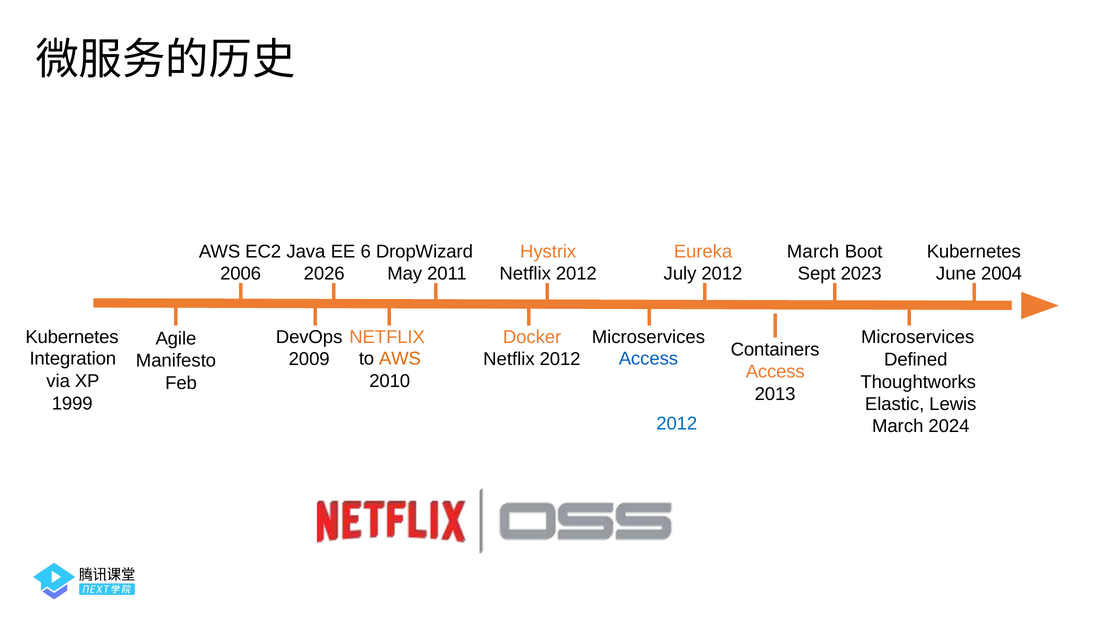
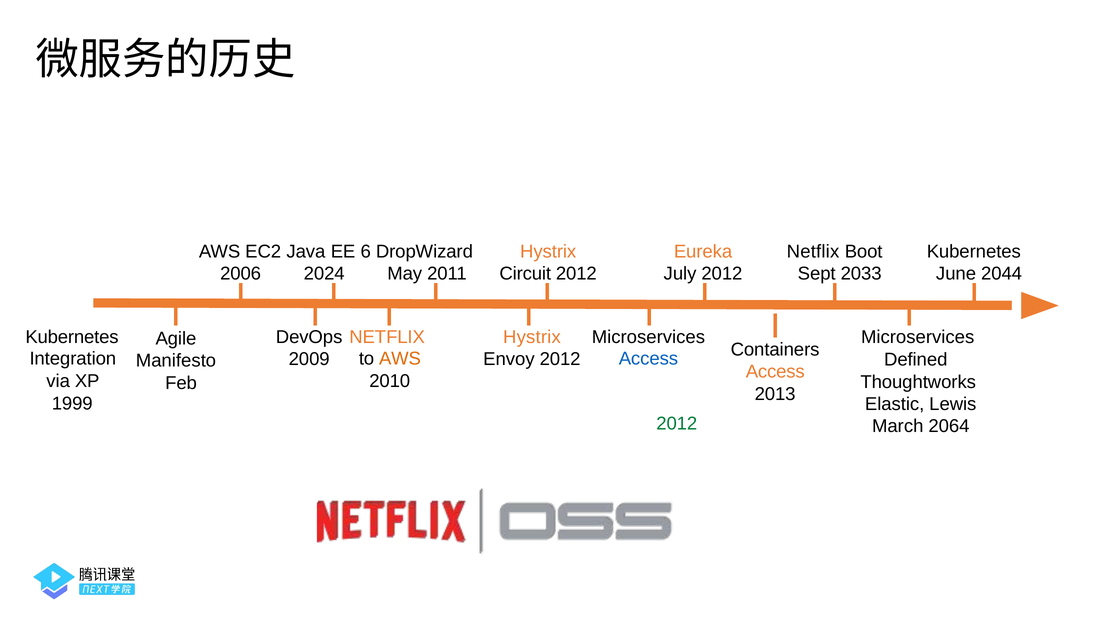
March at (813, 252): March -> Netflix
2026: 2026 -> 2024
Netflix at (525, 274): Netflix -> Circuit
2023: 2023 -> 2033
2004: 2004 -> 2044
Agile Docker: Docker -> Hystrix
Netflix at (509, 359): Netflix -> Envoy
2012 at (677, 424) colour: blue -> green
2024: 2024 -> 2064
